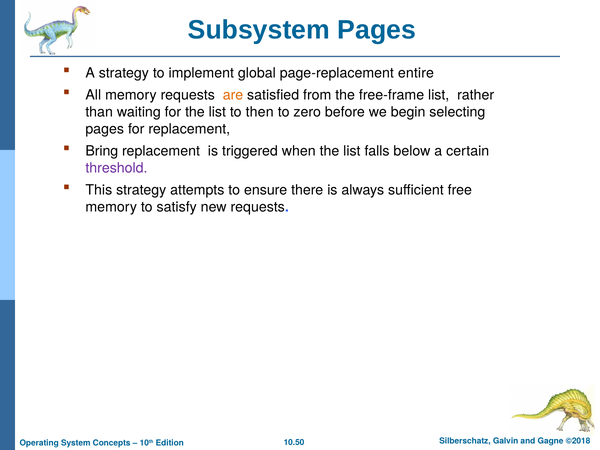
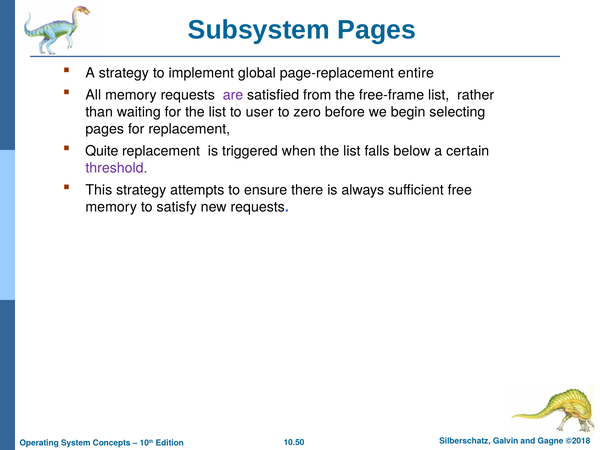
are colour: orange -> purple
then: then -> user
Bring: Bring -> Quite
